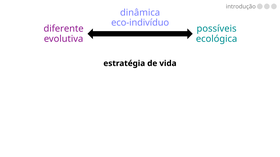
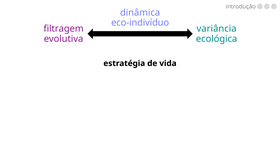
diferente: diferente -> filtragem
possíveis: possíveis -> variância
